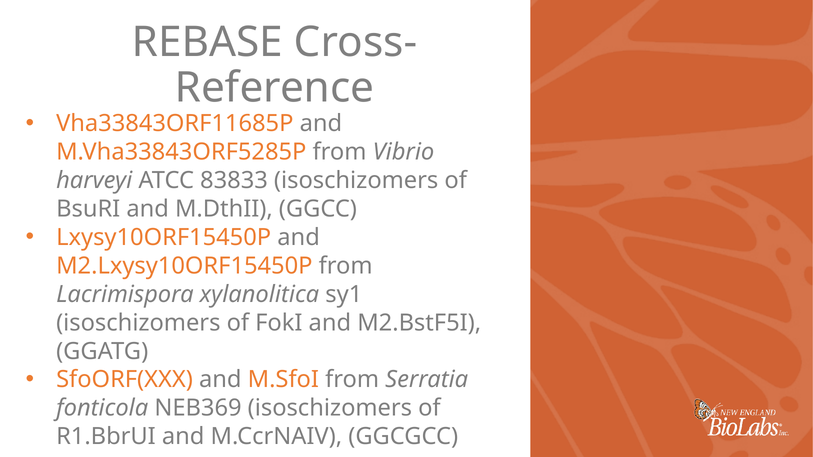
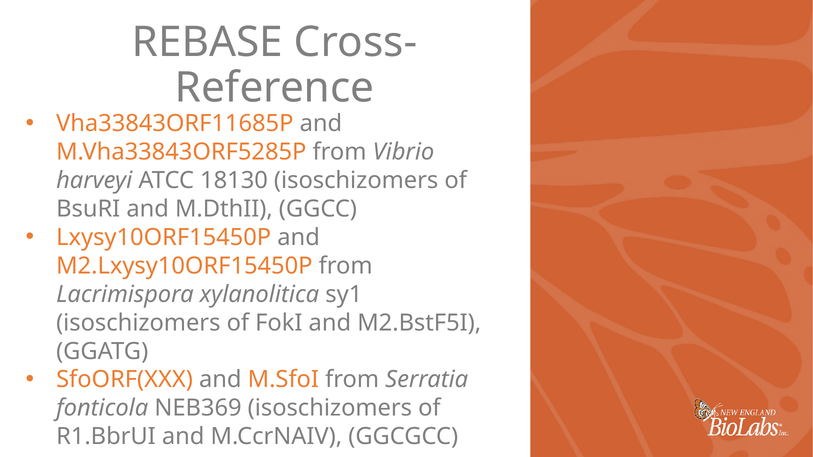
83833: 83833 -> 18130
